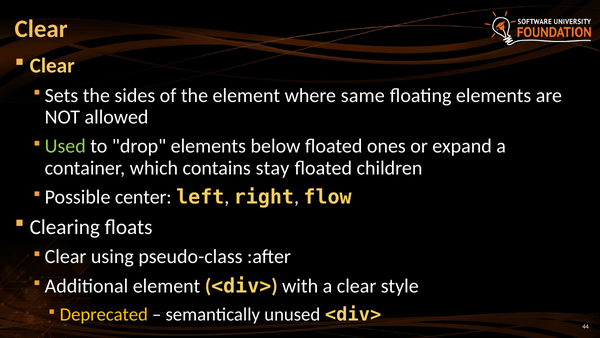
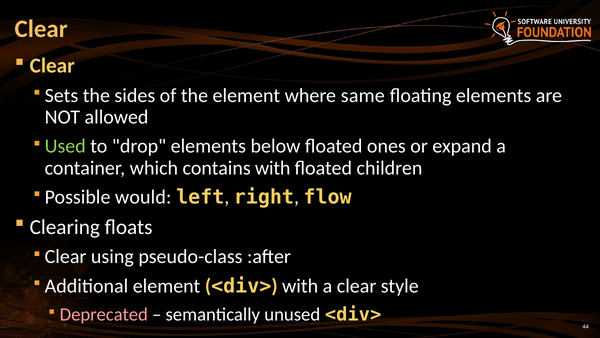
contains stay: stay -> with
center: center -> would
Deprecated colour: yellow -> pink
